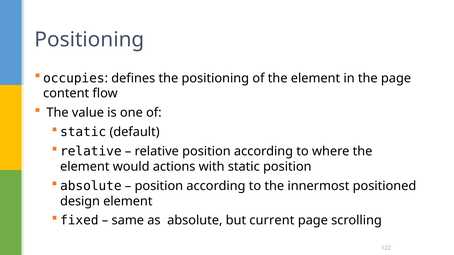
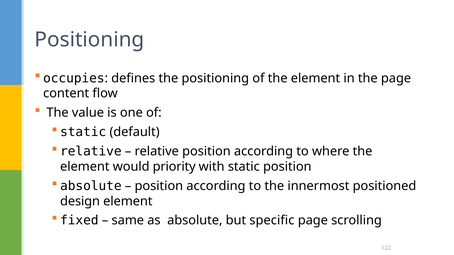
actions: actions -> priority
current: current -> specific
